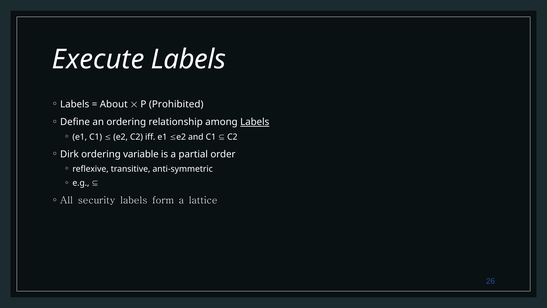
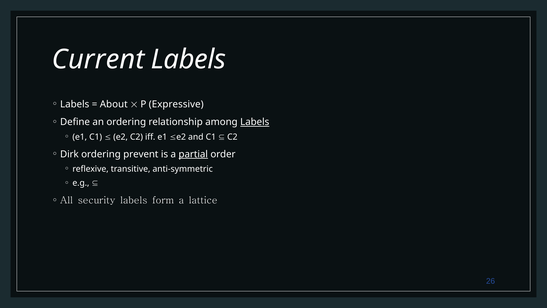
Execute: Execute -> Current
Prohibited: Prohibited -> Expressive
variable: variable -> prevent
partial underline: none -> present
